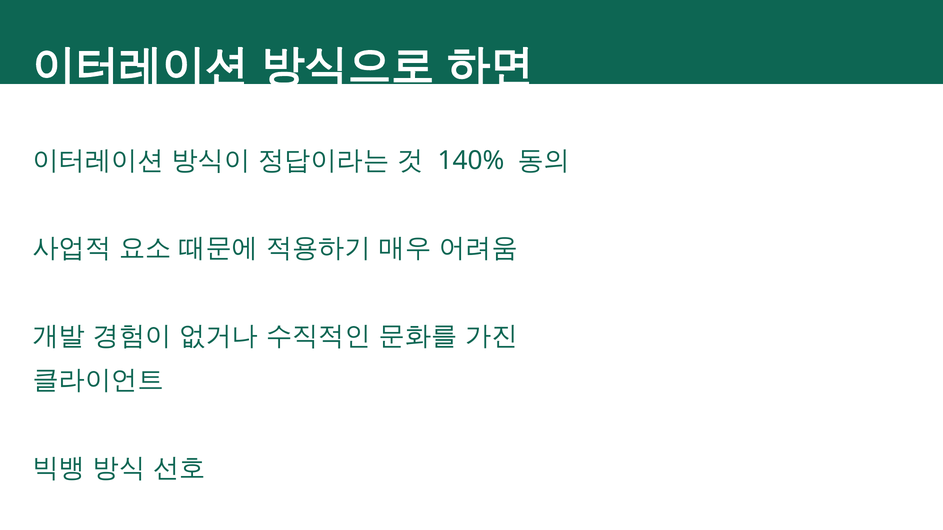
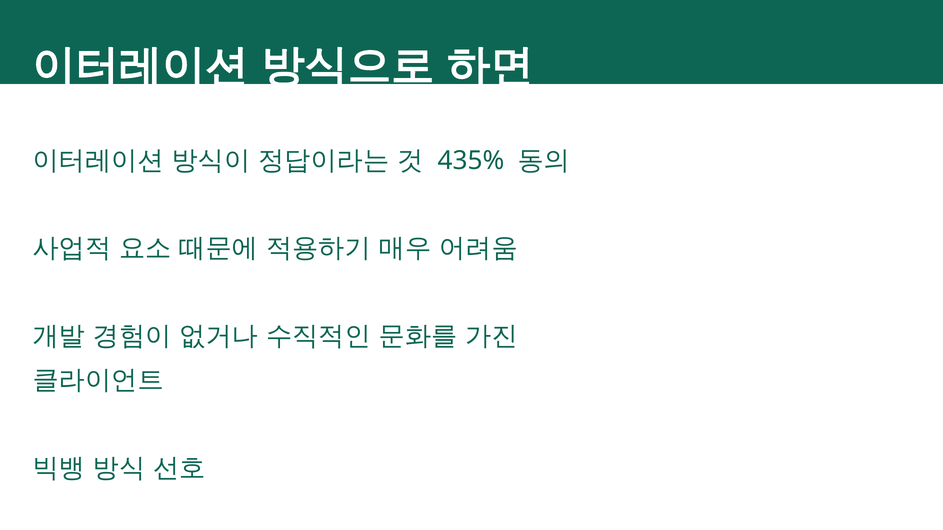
140%: 140% -> 435%
